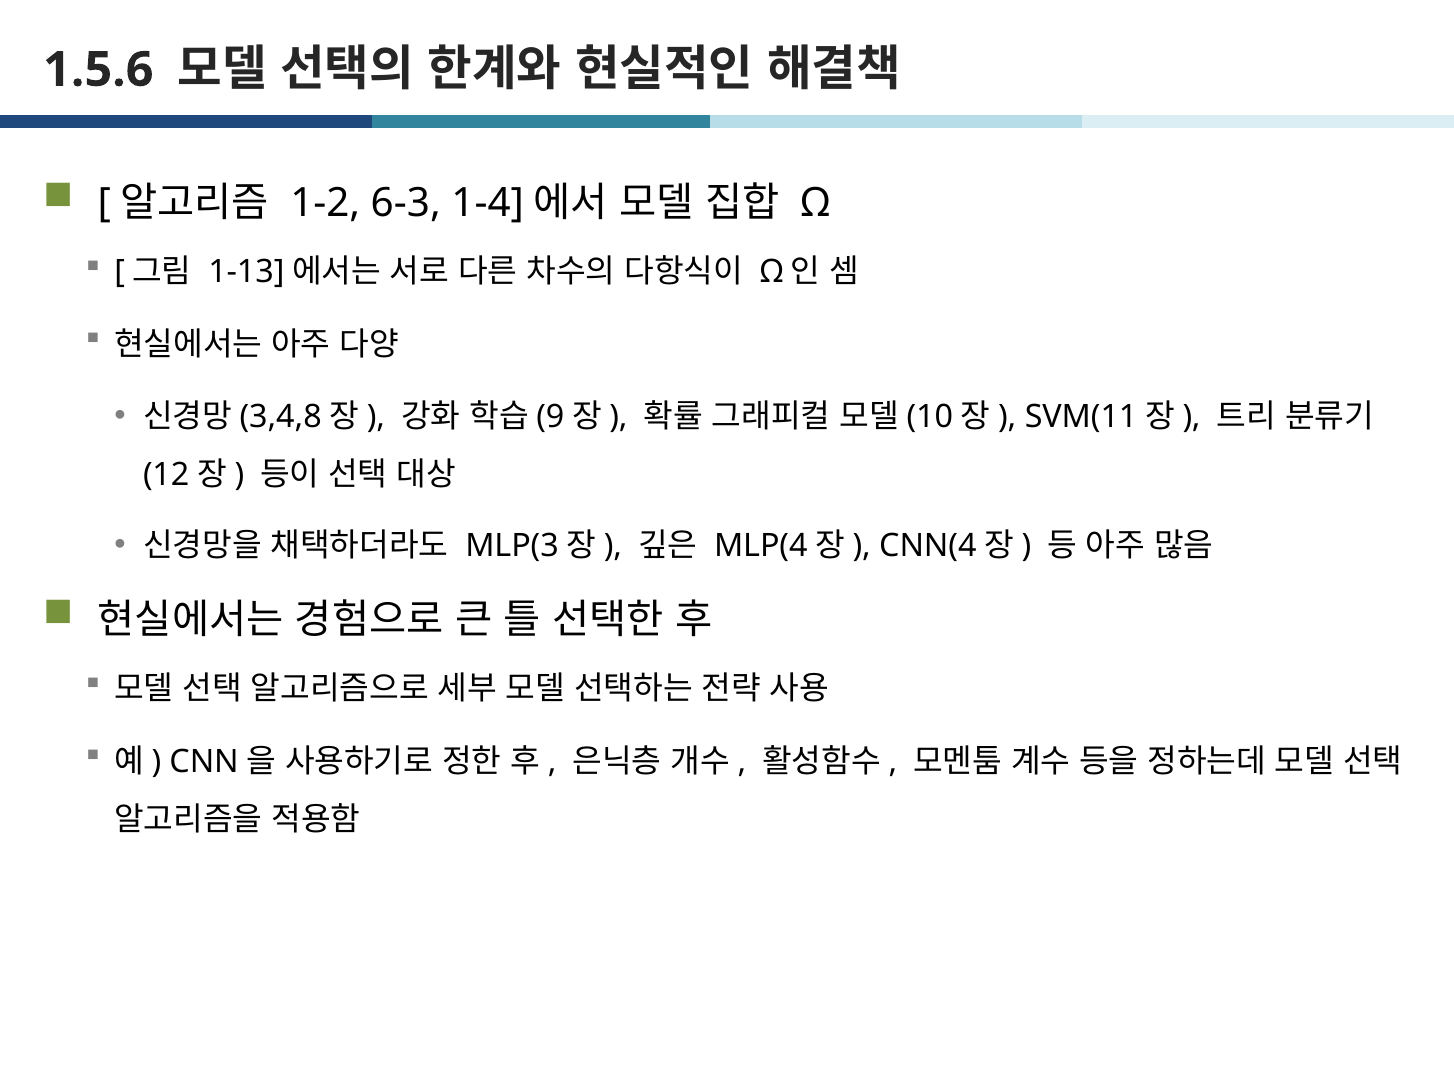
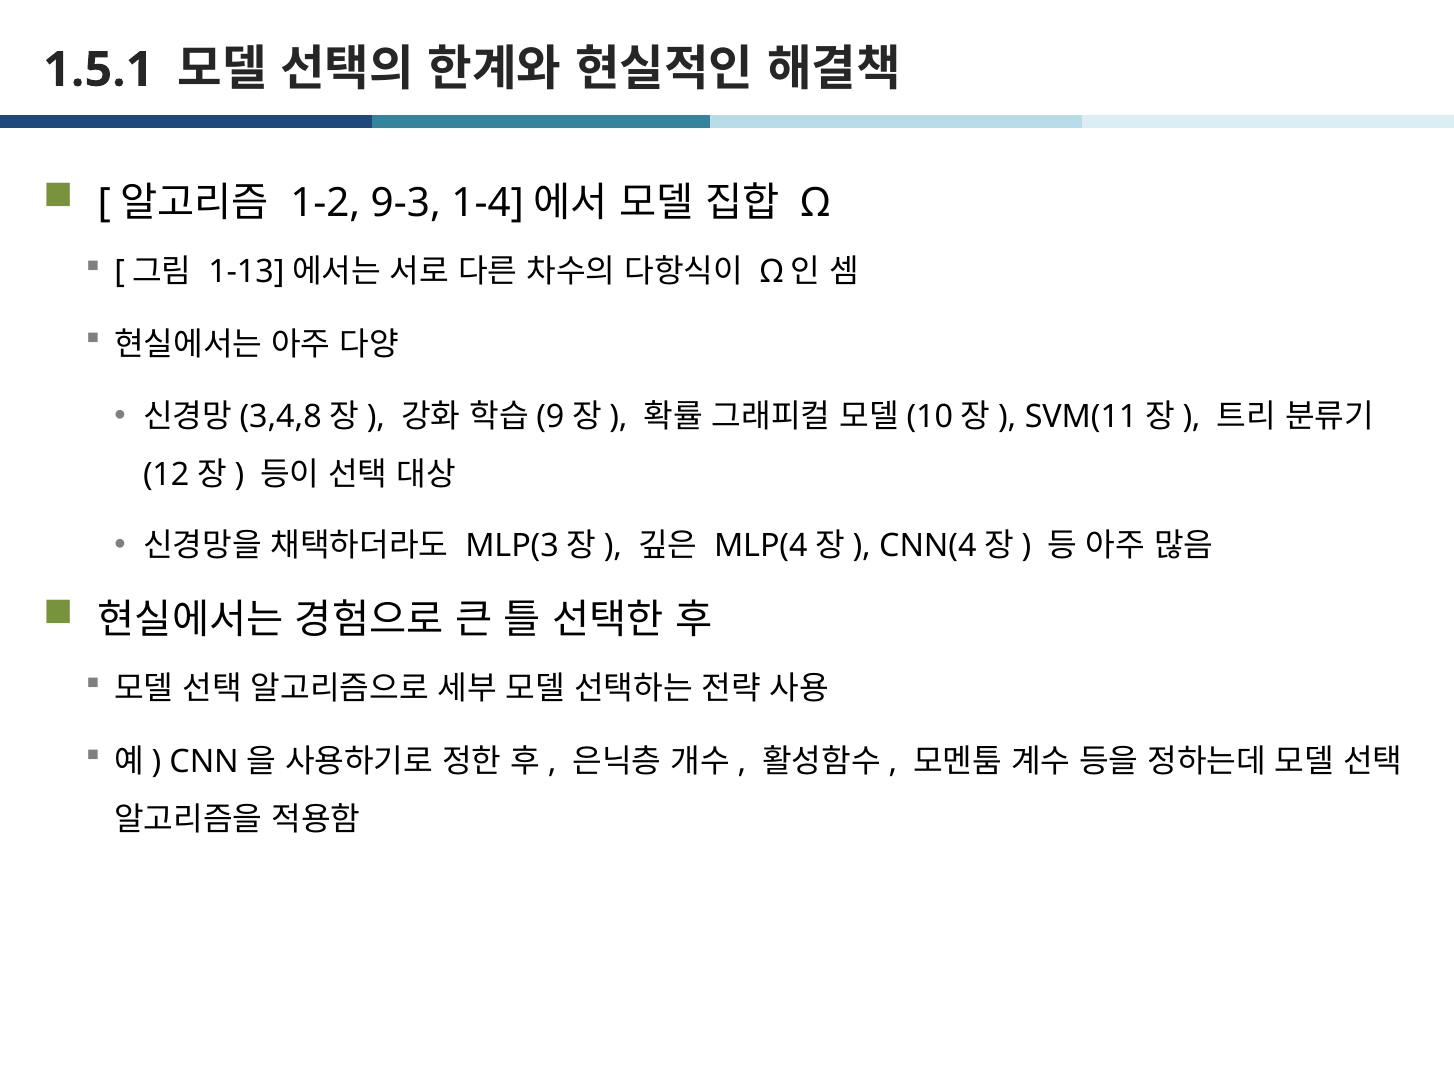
1.5.6: 1.5.6 -> 1.5.1
6-3: 6-3 -> 9-3
